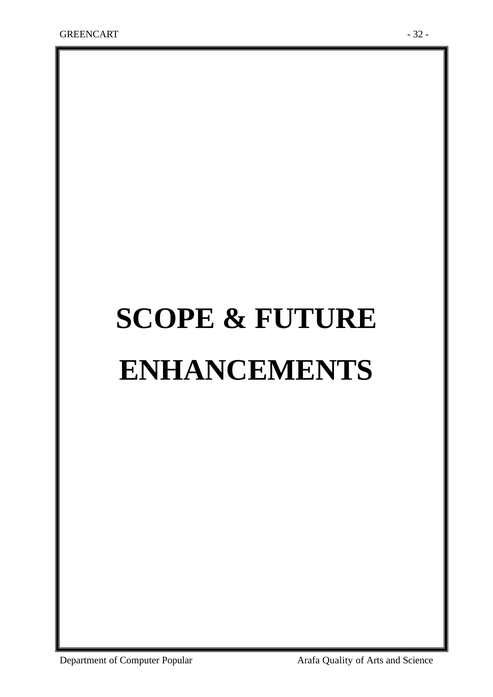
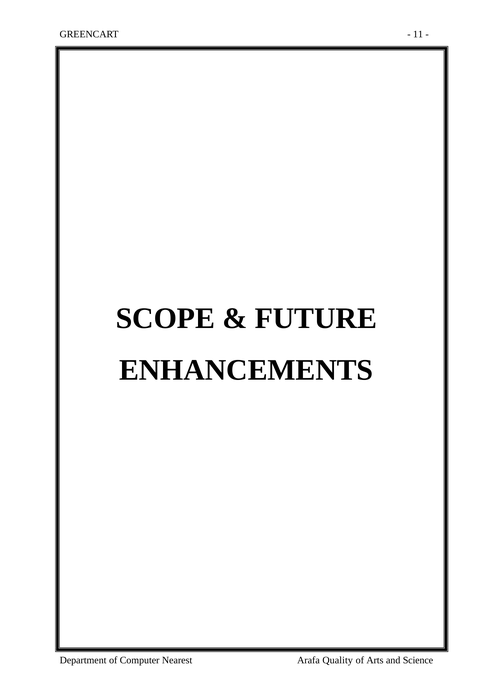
32: 32 -> 11
Popular: Popular -> Nearest
